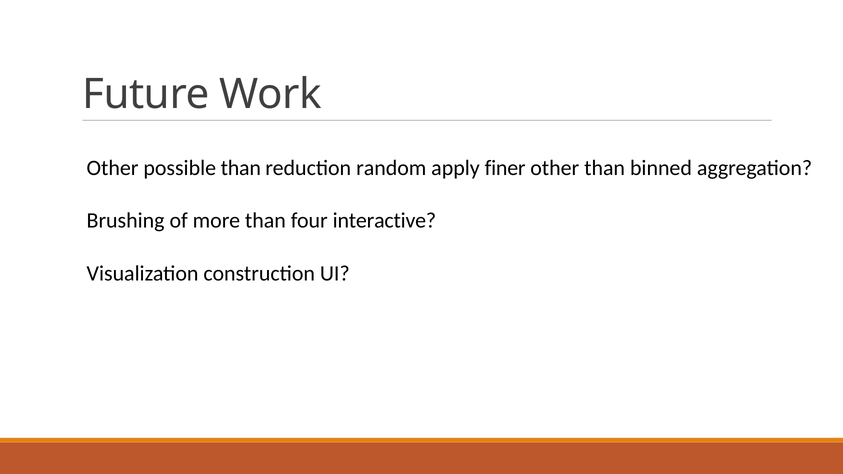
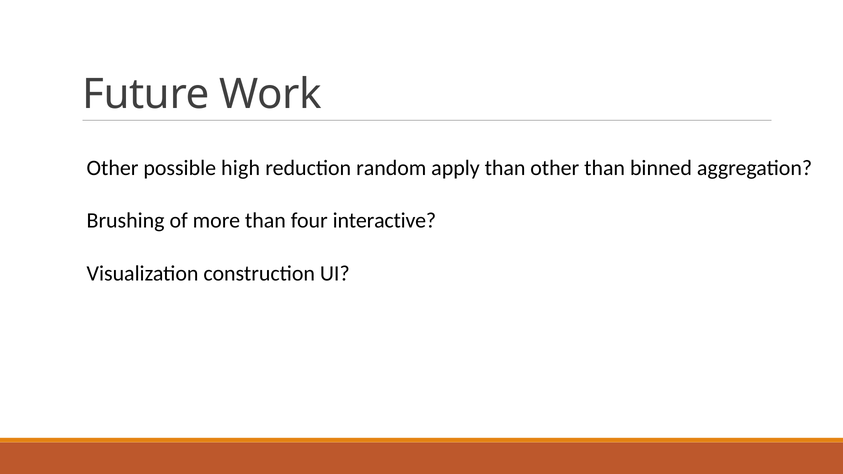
possible than: than -> high
apply finer: finer -> than
